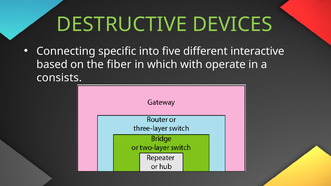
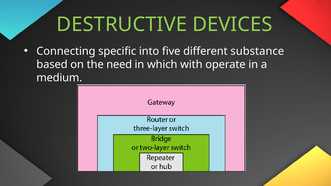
interactive: interactive -> substance
fiber: fiber -> need
consists: consists -> medium
